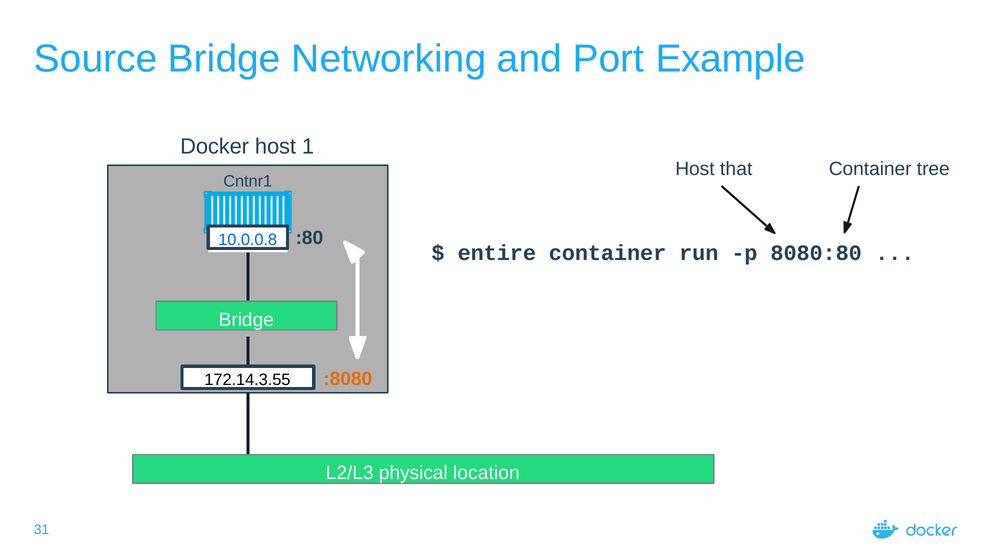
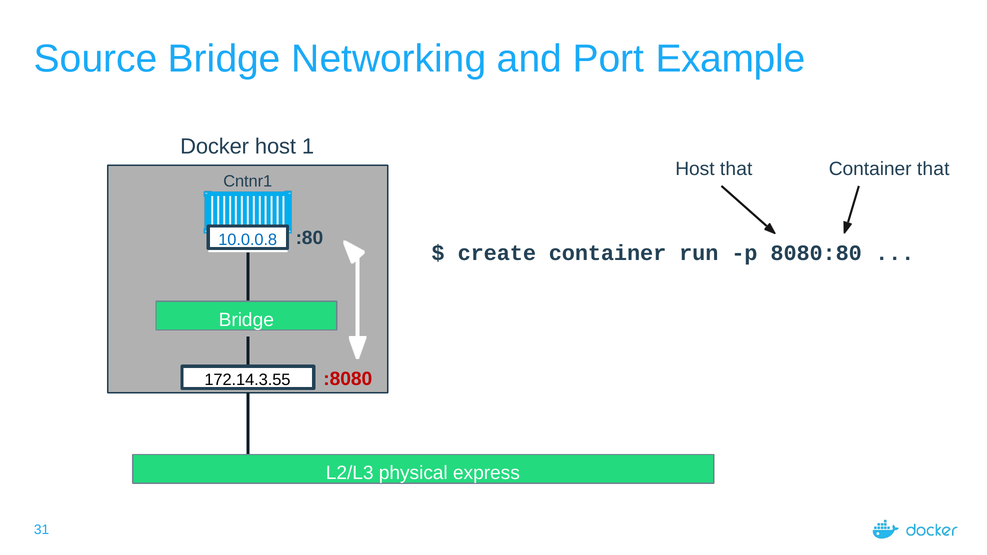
Container tree: tree -> that
entire: entire -> create
:8080 colour: orange -> red
location: location -> express
